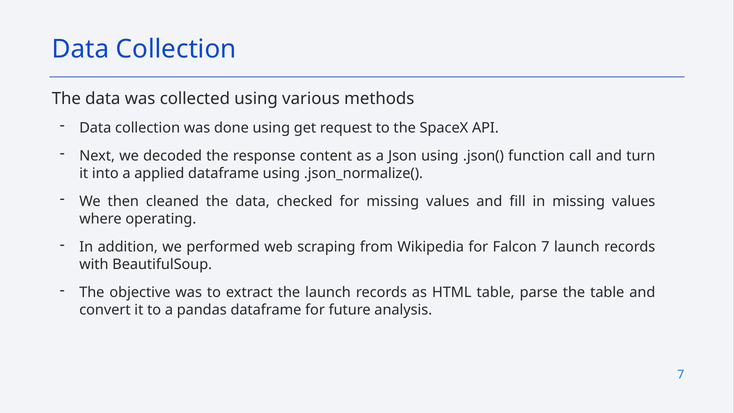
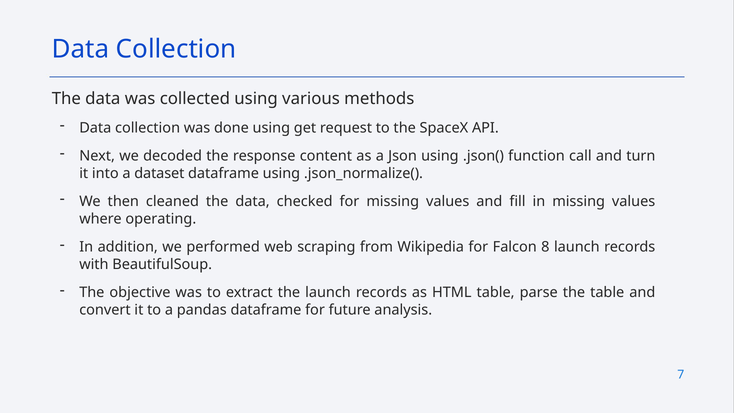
applied: applied -> dataset
Falcon 7: 7 -> 8
